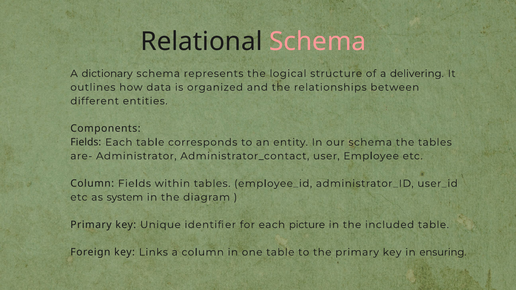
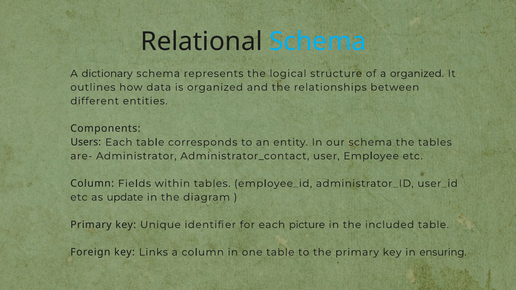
Schema at (318, 42) colour: pink -> light blue
a delivering: delivering -> organized
Fields at (86, 142): Fields -> Users
system: system -> update
